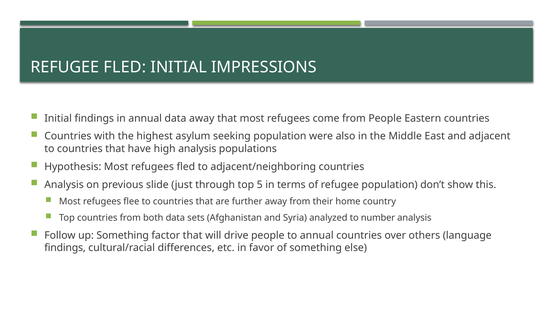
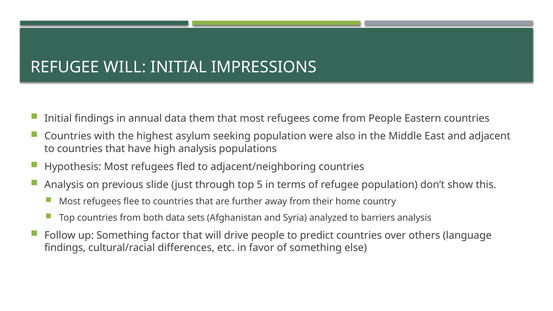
REFUGEE FLED: FLED -> WILL
data away: away -> them
number: number -> barriers
to annual: annual -> predict
